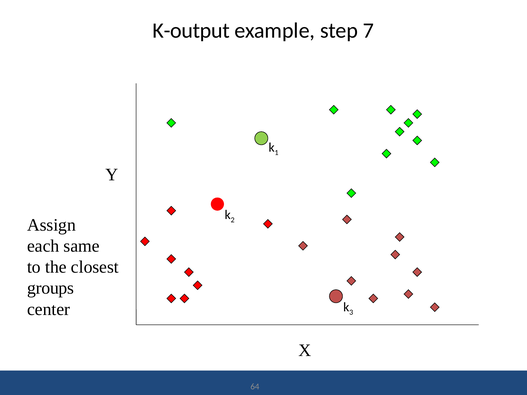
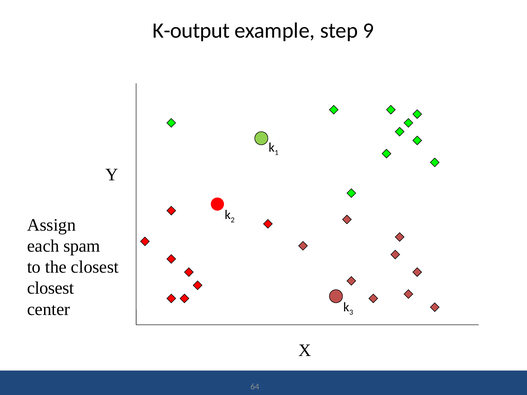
7: 7 -> 9
same: same -> spam
groups at (51, 288): groups -> closest
